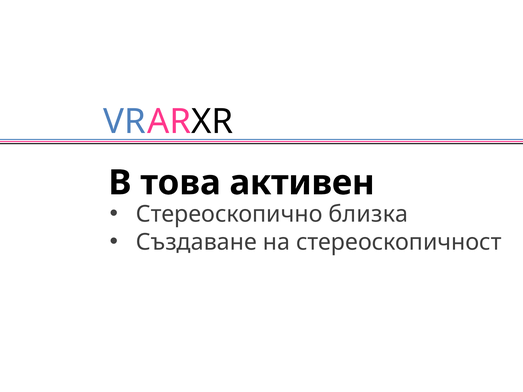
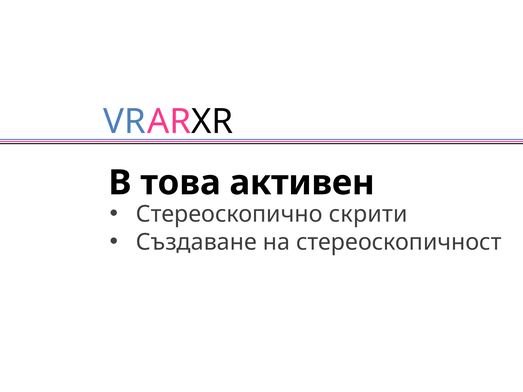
близка: близка -> скрити
